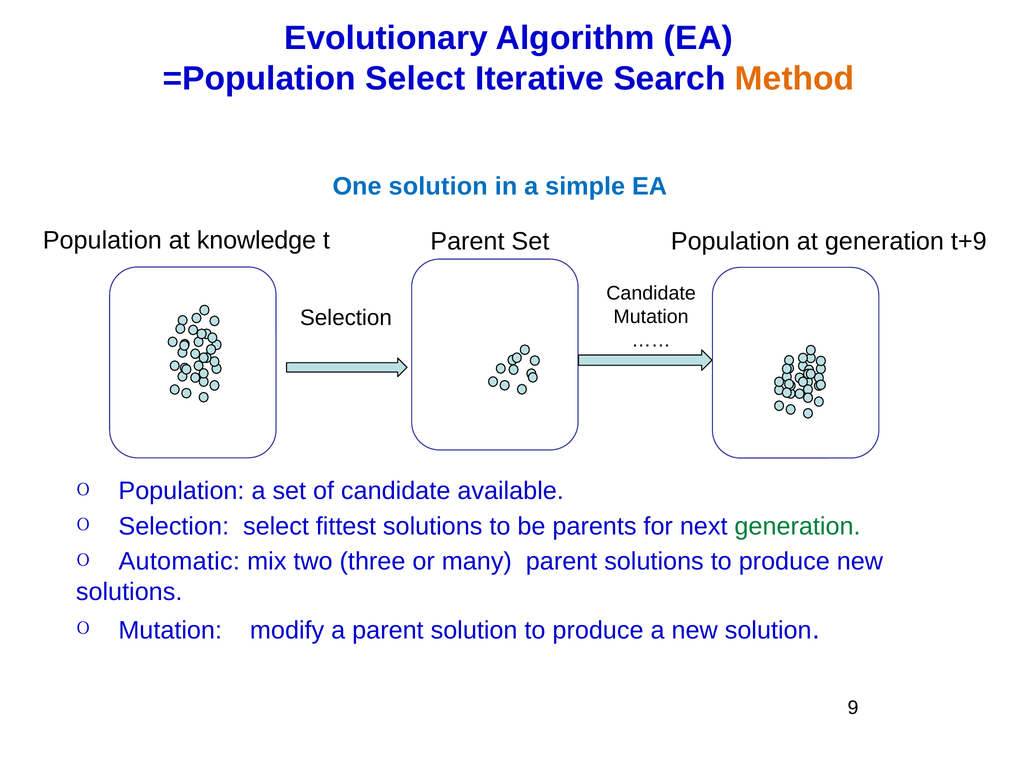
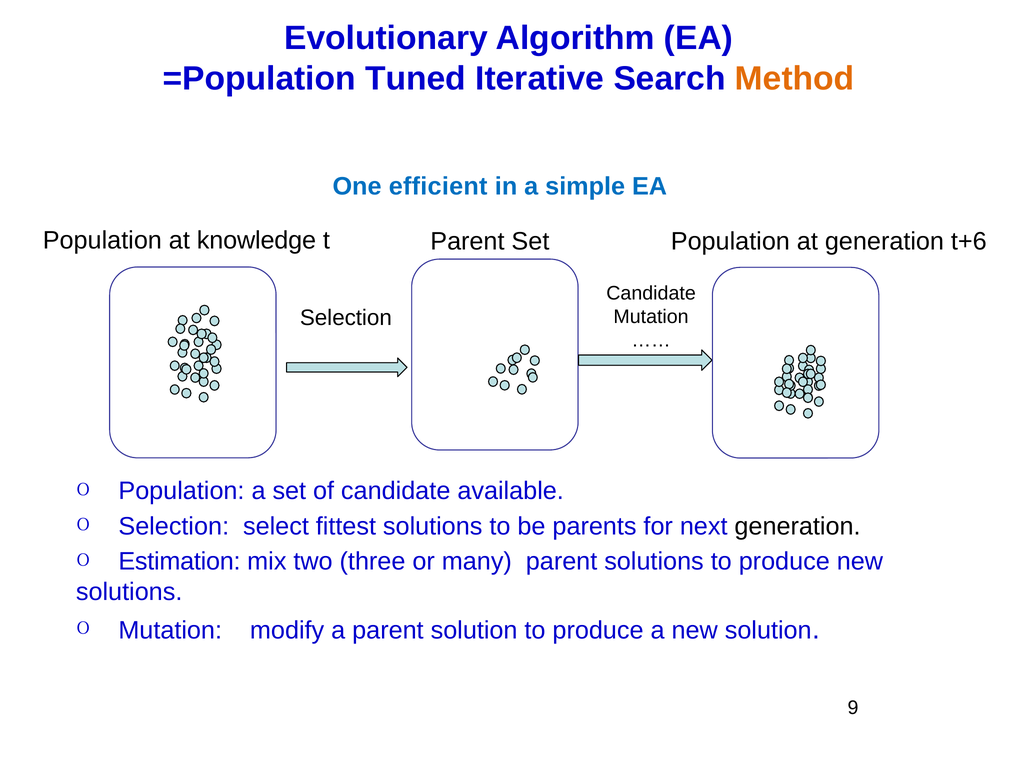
=Population Select: Select -> Tuned
One solution: solution -> efficient
t+9: t+9 -> t+6
generation at (798, 526) colour: green -> black
Automatic: Automatic -> Estimation
